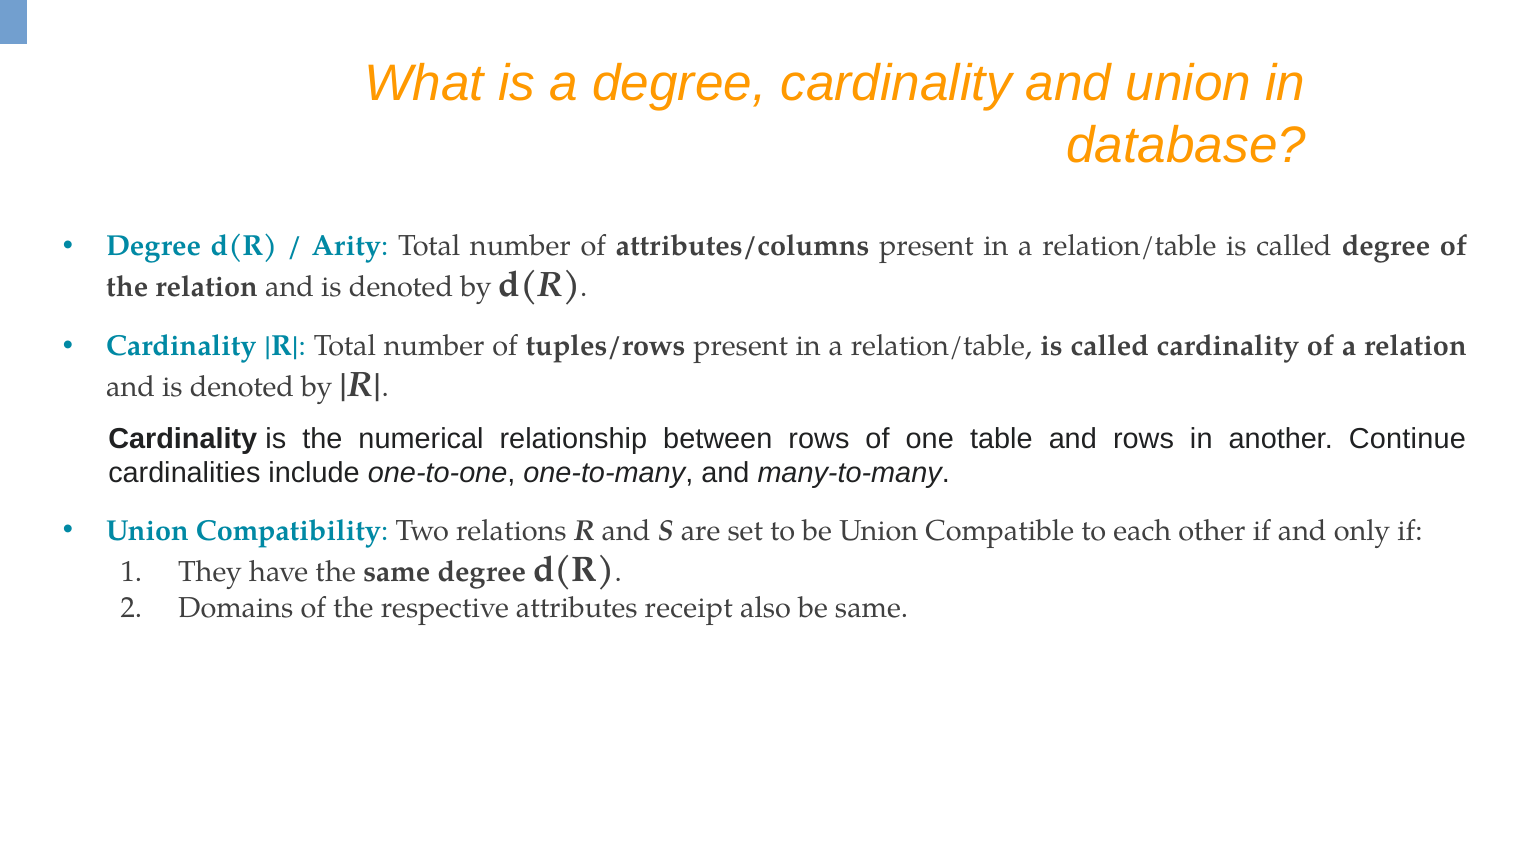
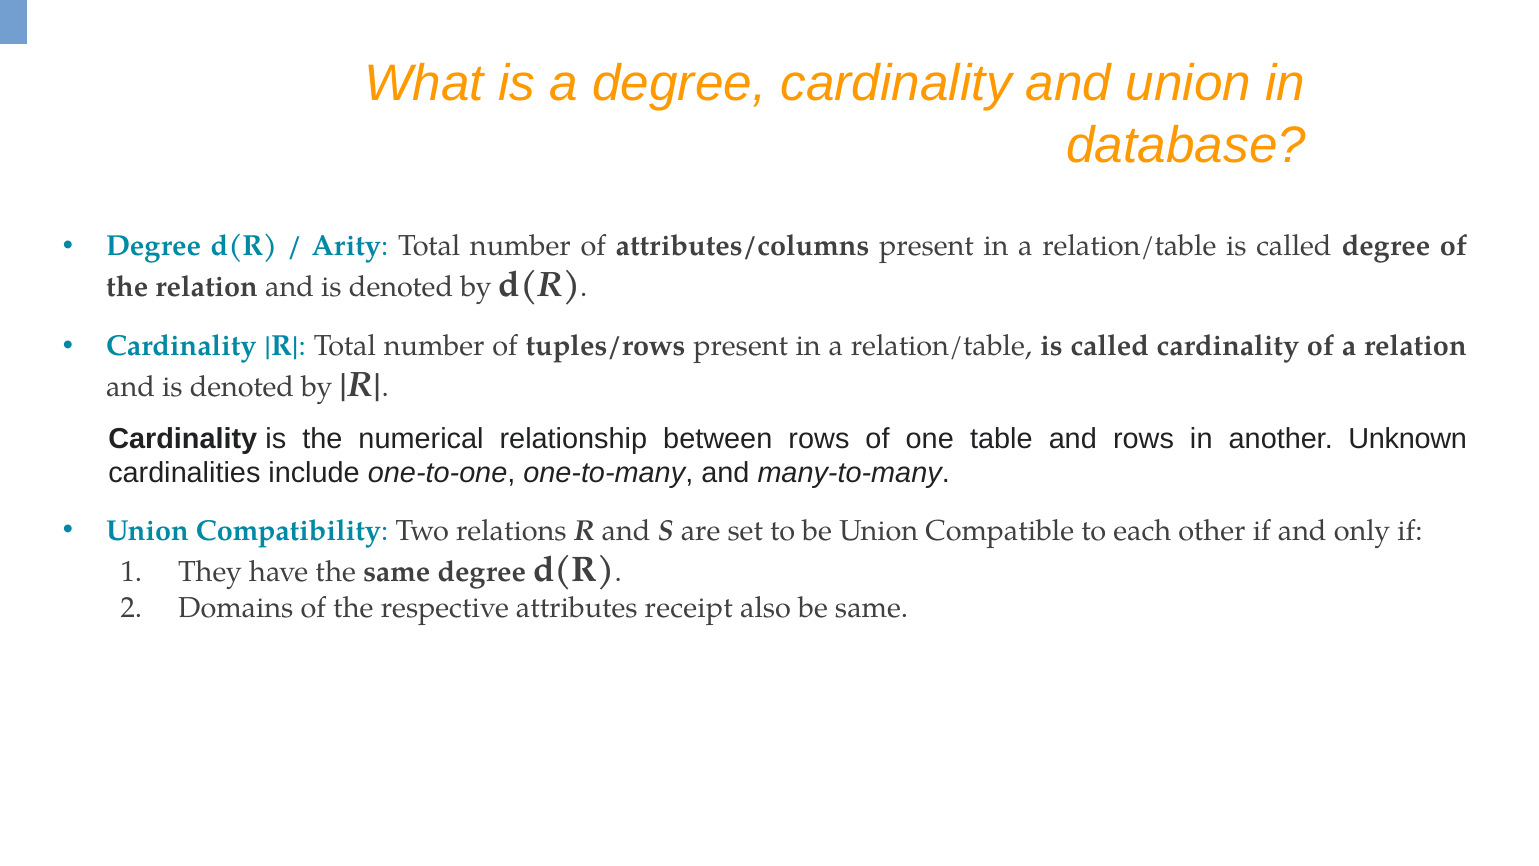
Continue: Continue -> Unknown
